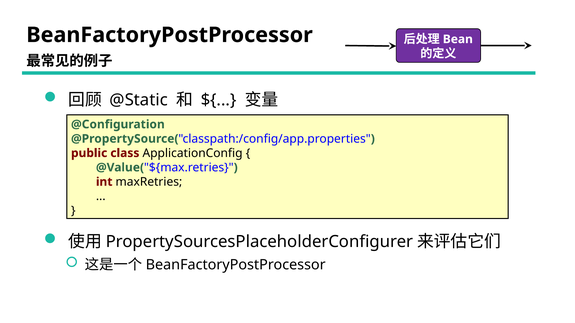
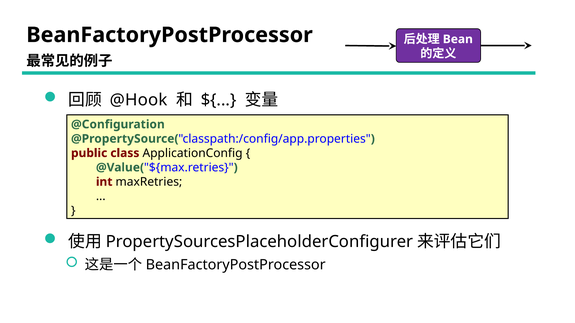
@Static: @Static -> @Hook
